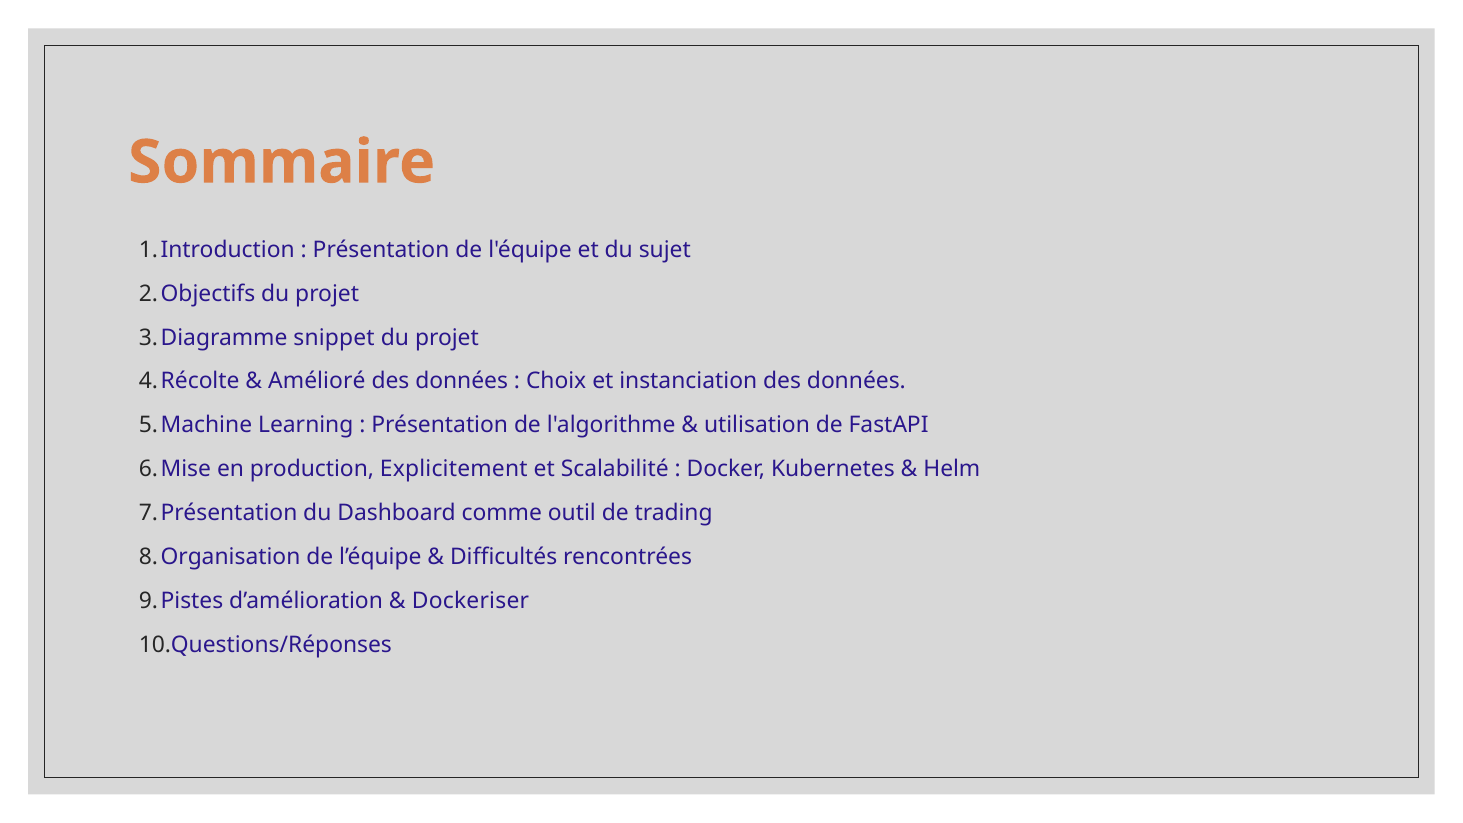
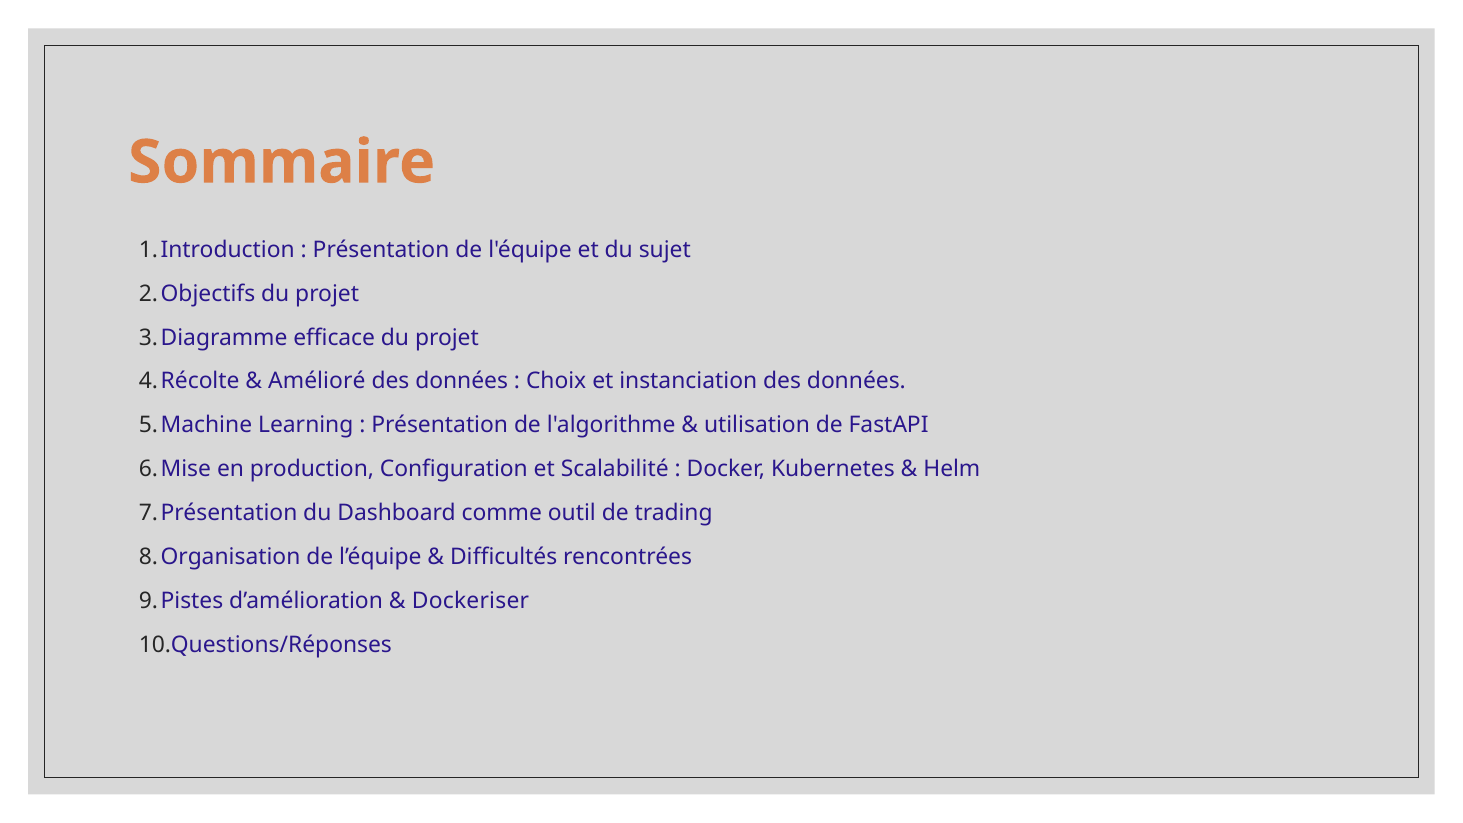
snippet: snippet -> efficace
Explicitement: Explicitement -> Configuration
